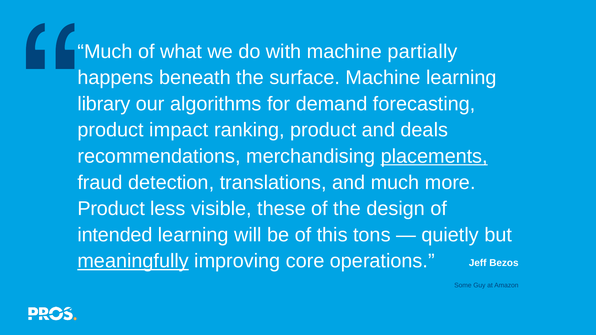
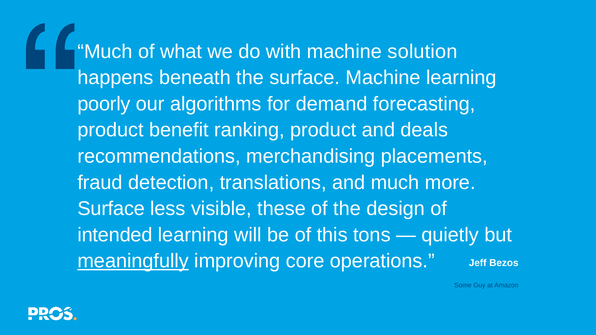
partially: partially -> solution
library: library -> poorly
impact: impact -> benefit
placements underline: present -> none
Product at (111, 209): Product -> Surface
